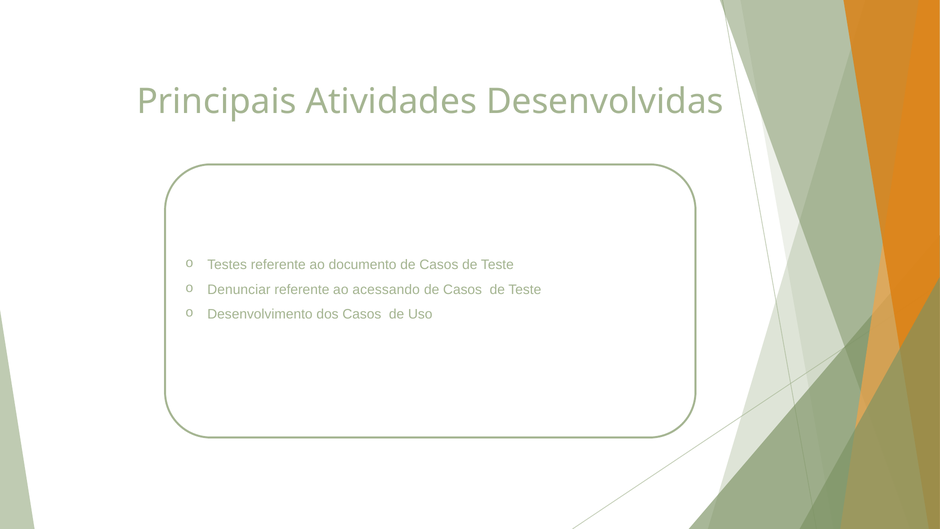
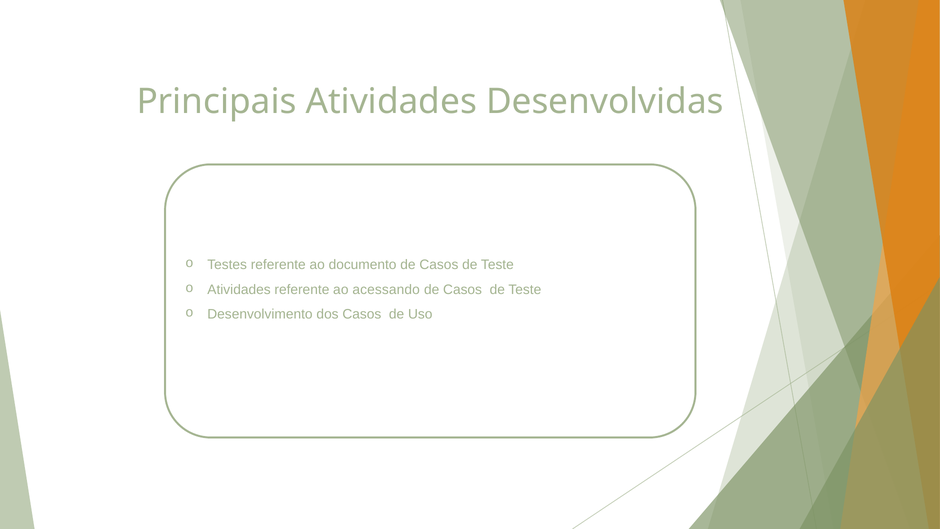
Denunciar at (239, 289): Denunciar -> Atividades
